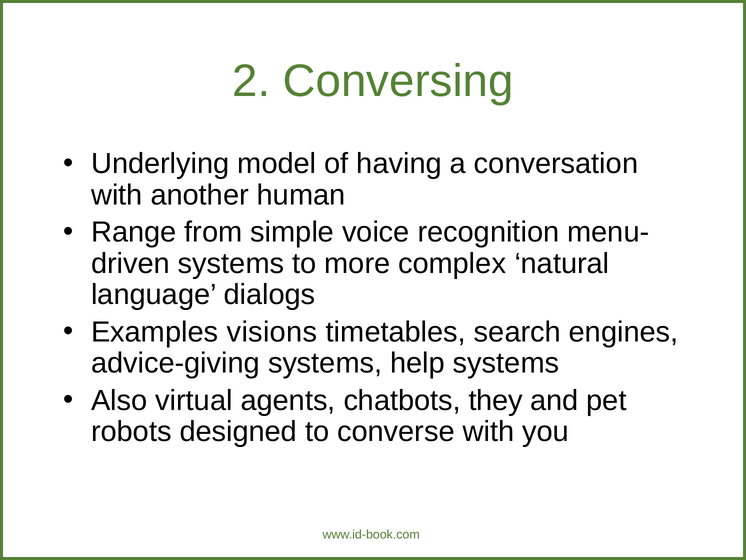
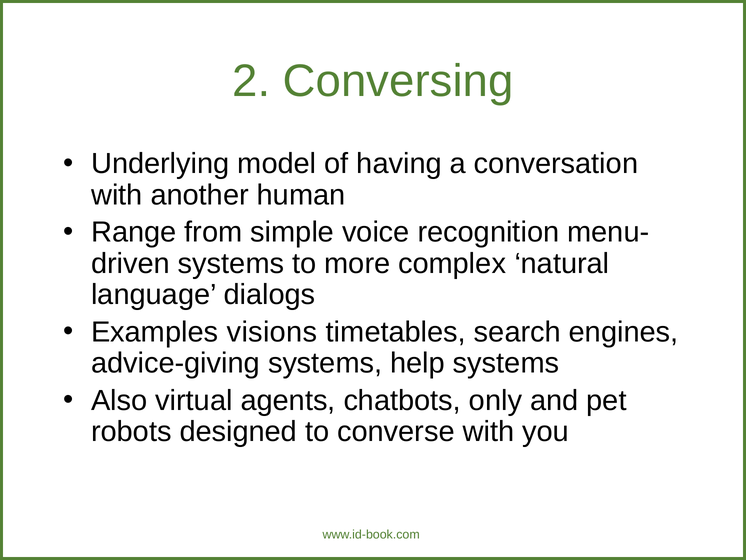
they: they -> only
